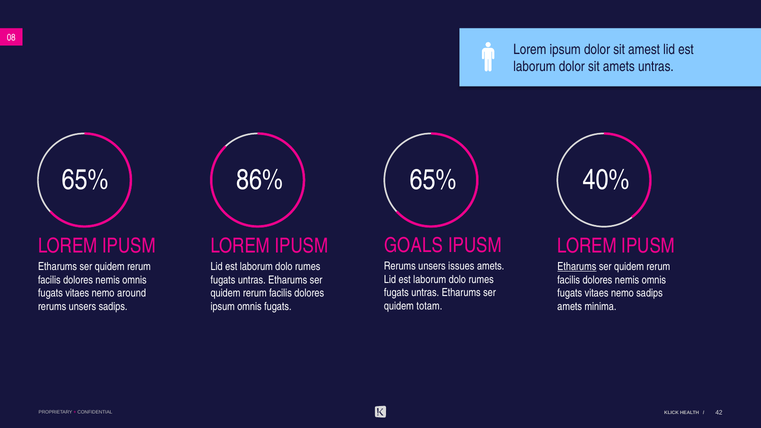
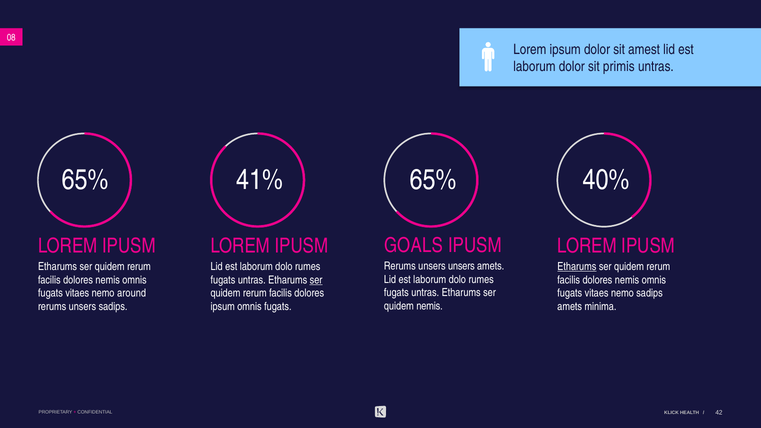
sit amets: amets -> primis
86%: 86% -> 41%
unsers issues: issues -> unsers
ser at (316, 280) underline: none -> present
quidem totam: totam -> nemis
